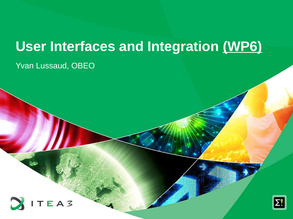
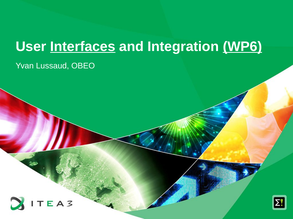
Interfaces underline: none -> present
